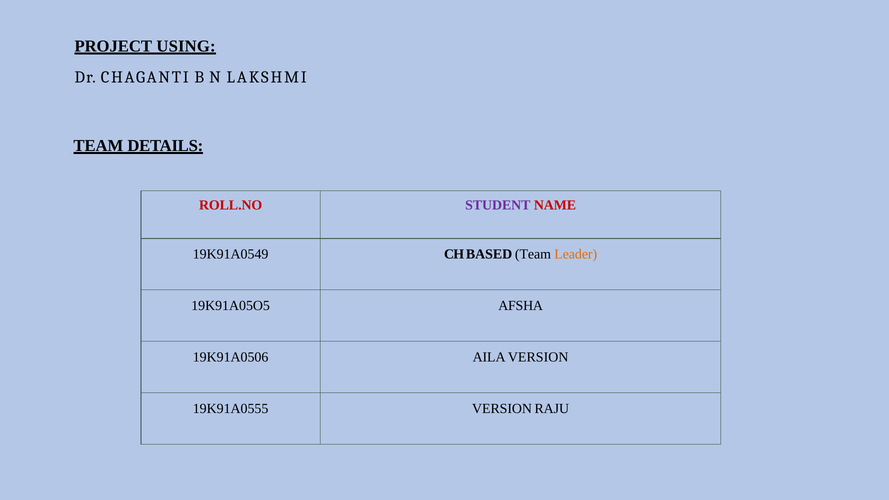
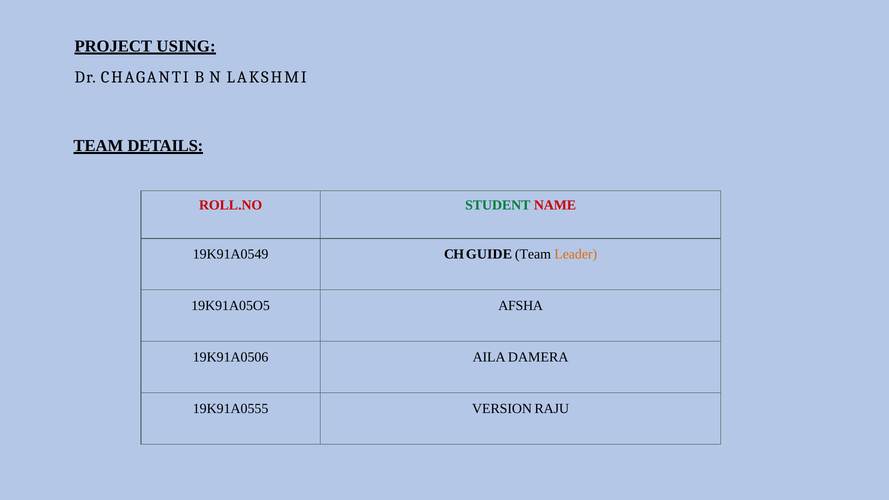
STUDENT colour: purple -> green
BASED: BASED -> GUIDE
AILA VERSION: VERSION -> DAMERA
